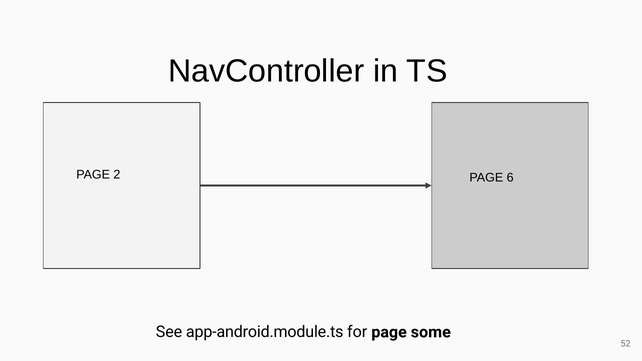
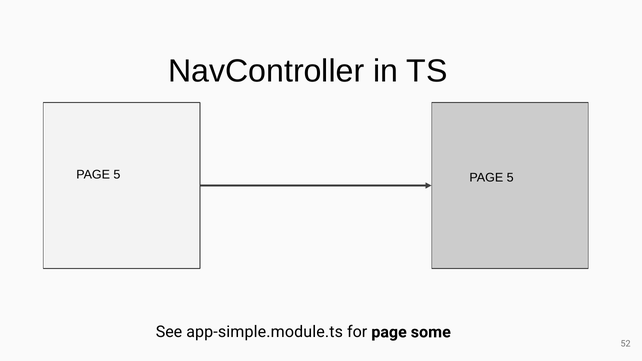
2 at (117, 175): 2 -> 5
6 at (510, 178): 6 -> 5
app-android.module.ts: app-android.module.ts -> app-simple.module.ts
